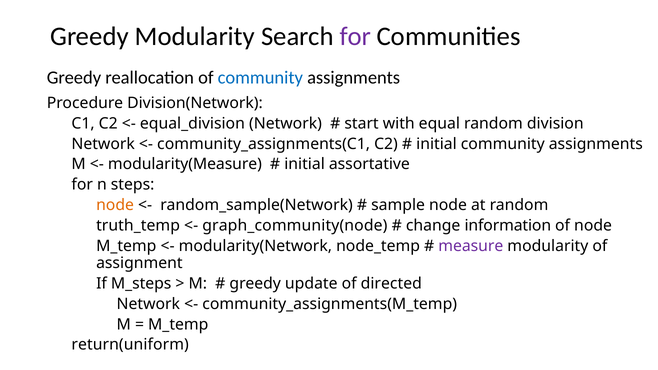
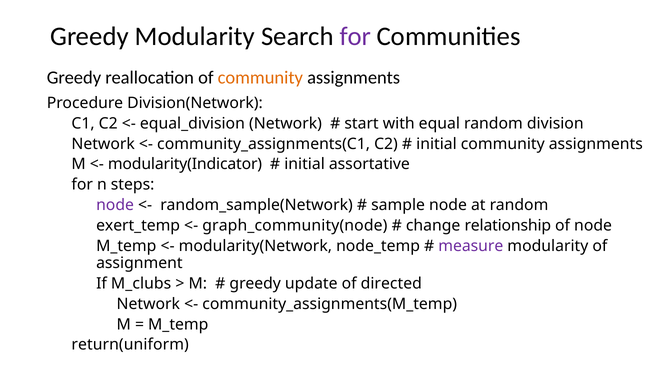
community at (260, 78) colour: blue -> orange
modularity(Measure: modularity(Measure -> modularity(Indicator
node at (115, 205) colour: orange -> purple
truth_temp: truth_temp -> exert_temp
information: information -> relationship
M_steps: M_steps -> M_clubs
